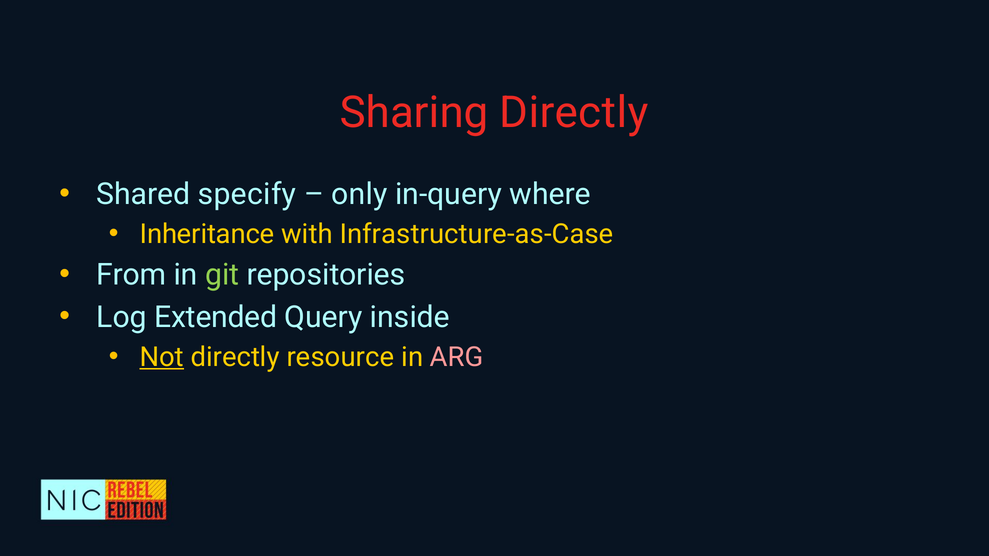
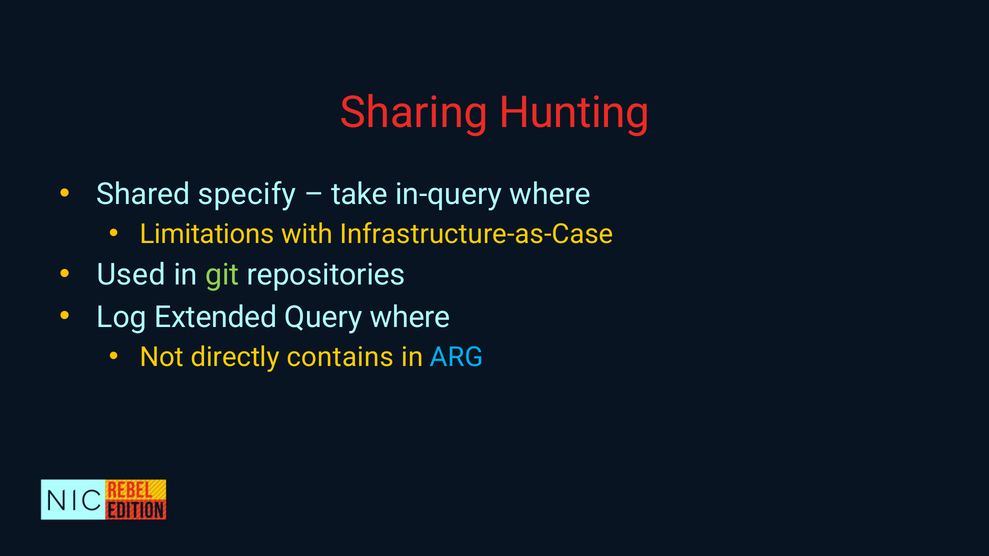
Sharing Directly: Directly -> Hunting
only: only -> take
Inheritance: Inheritance -> Limitations
From: From -> Used
Query inside: inside -> where
Not underline: present -> none
resource: resource -> contains
ARG colour: pink -> light blue
